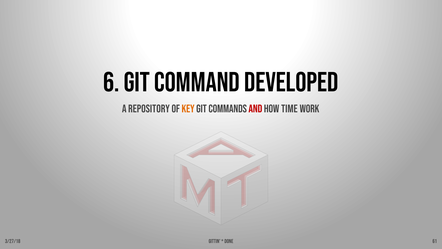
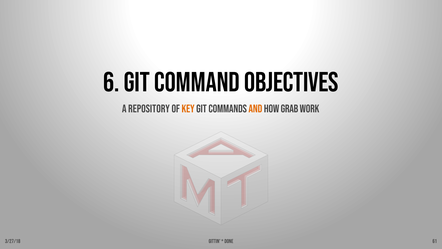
Developed: Developed -> Objectives
and colour: red -> orange
time: time -> grab
